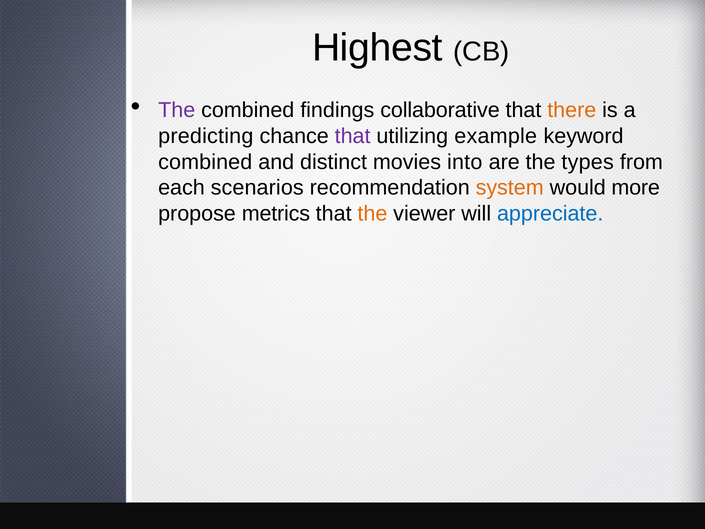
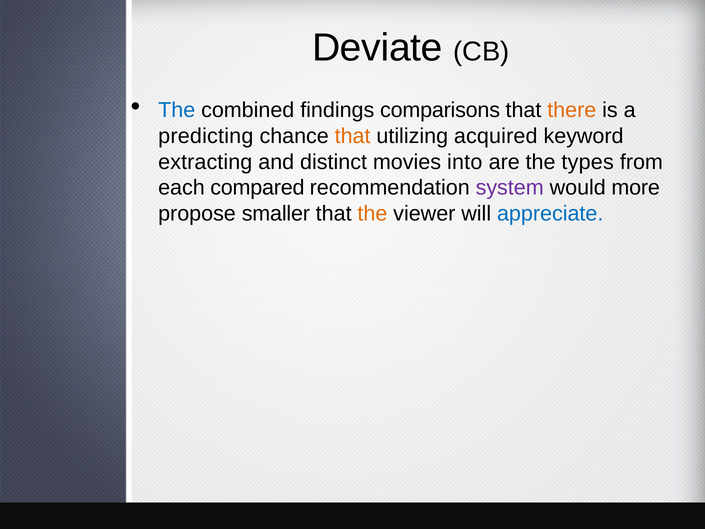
Highest: Highest -> Deviate
The at (177, 110) colour: purple -> blue
collaborative: collaborative -> comparisons
that at (353, 136) colour: purple -> orange
example: example -> acquired
combined at (205, 162): combined -> extracting
scenarios: scenarios -> compared
system colour: orange -> purple
metrics: metrics -> smaller
